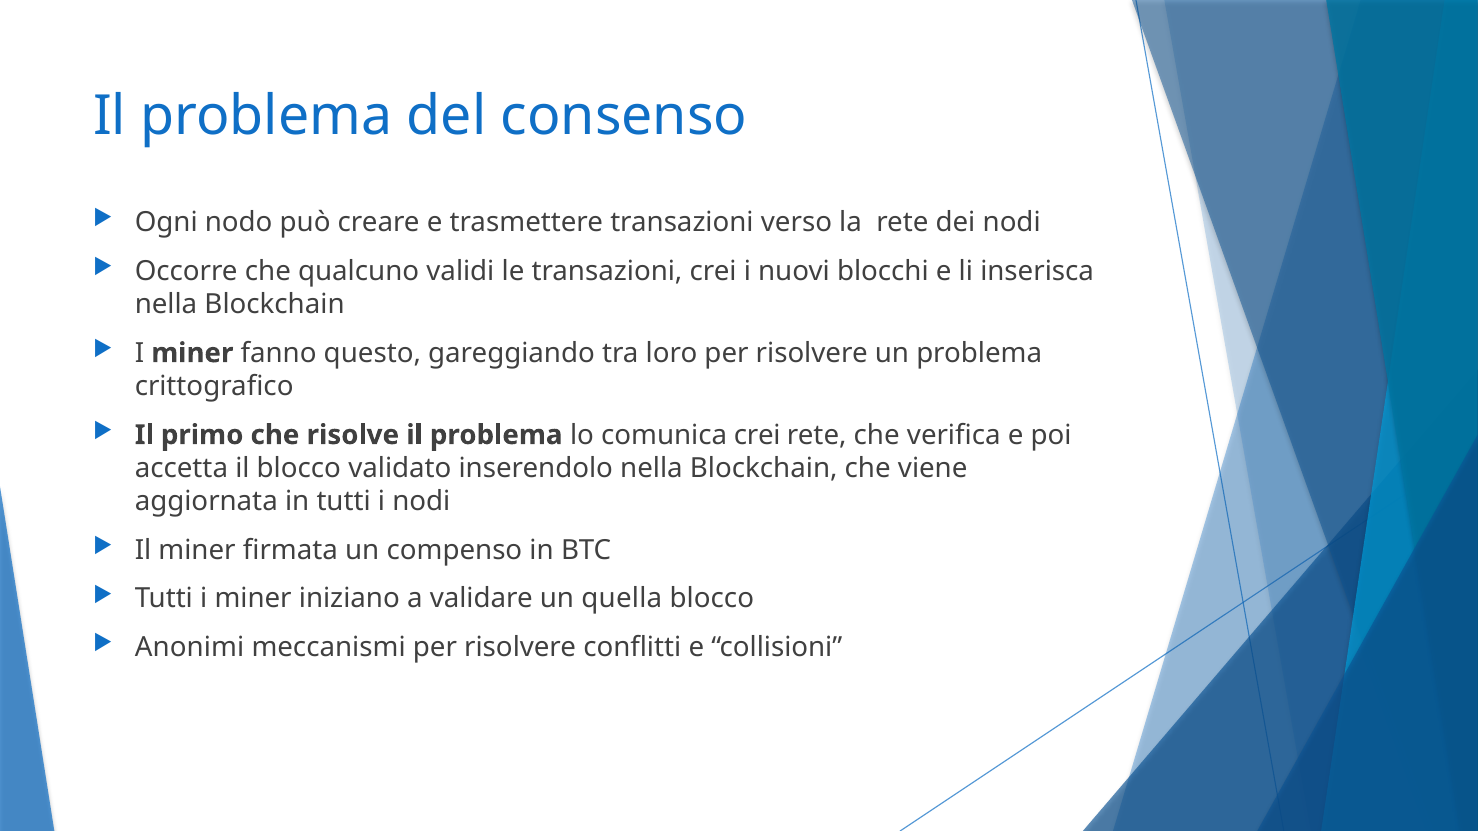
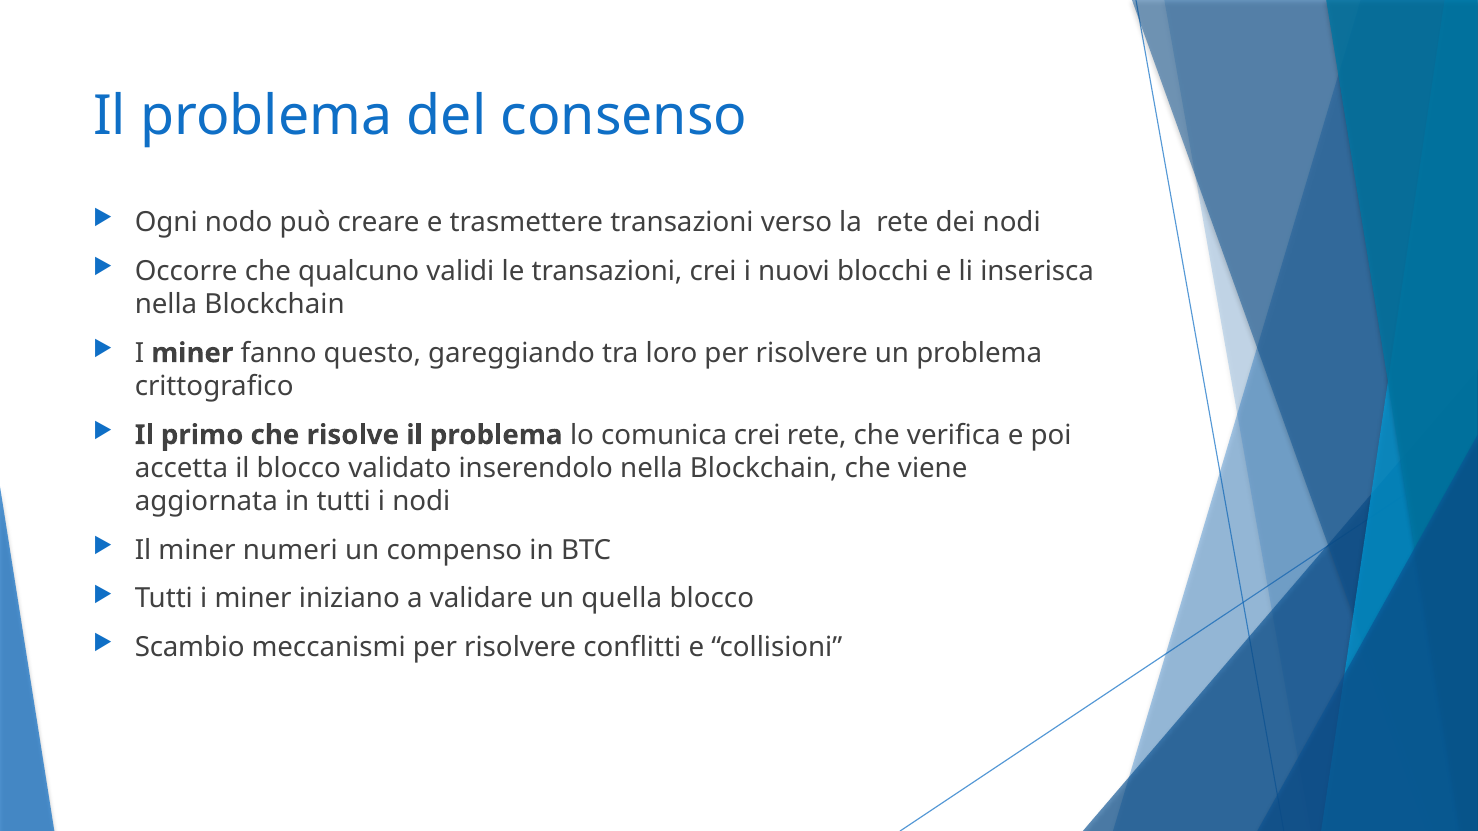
firmata: firmata -> numeri
Anonimi: Anonimi -> Scambio
